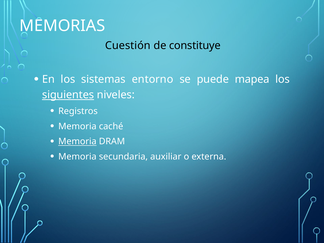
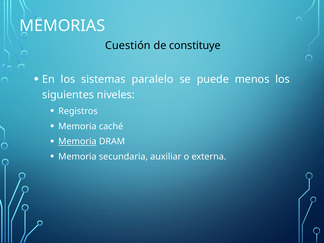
entorno: entorno -> paralelo
mapea: mapea -> menos
siguientes underline: present -> none
